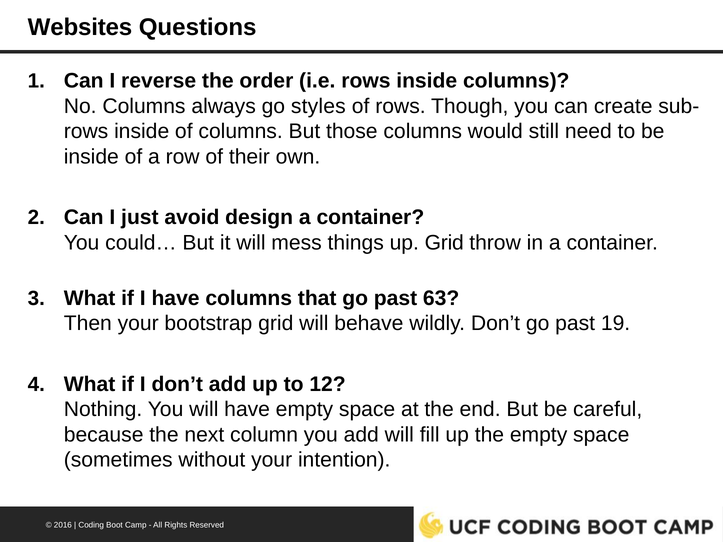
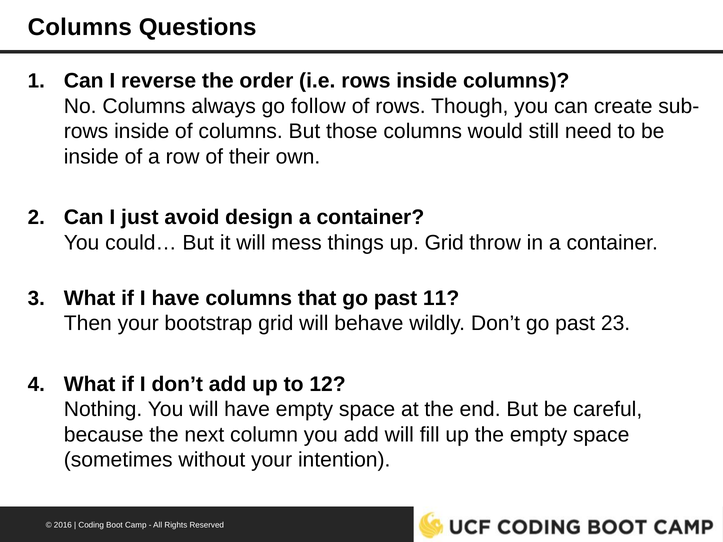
Websites at (80, 28): Websites -> Columns
styles: styles -> follow
63: 63 -> 11
19: 19 -> 23
